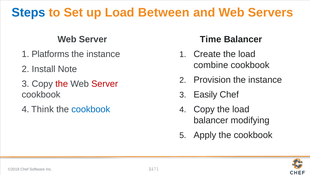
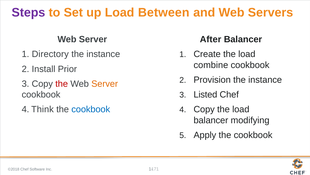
Steps colour: blue -> purple
Time: Time -> After
Platforms: Platforms -> Directory
Note: Note -> Prior
Server at (105, 83) colour: red -> orange
Easily: Easily -> Listed
